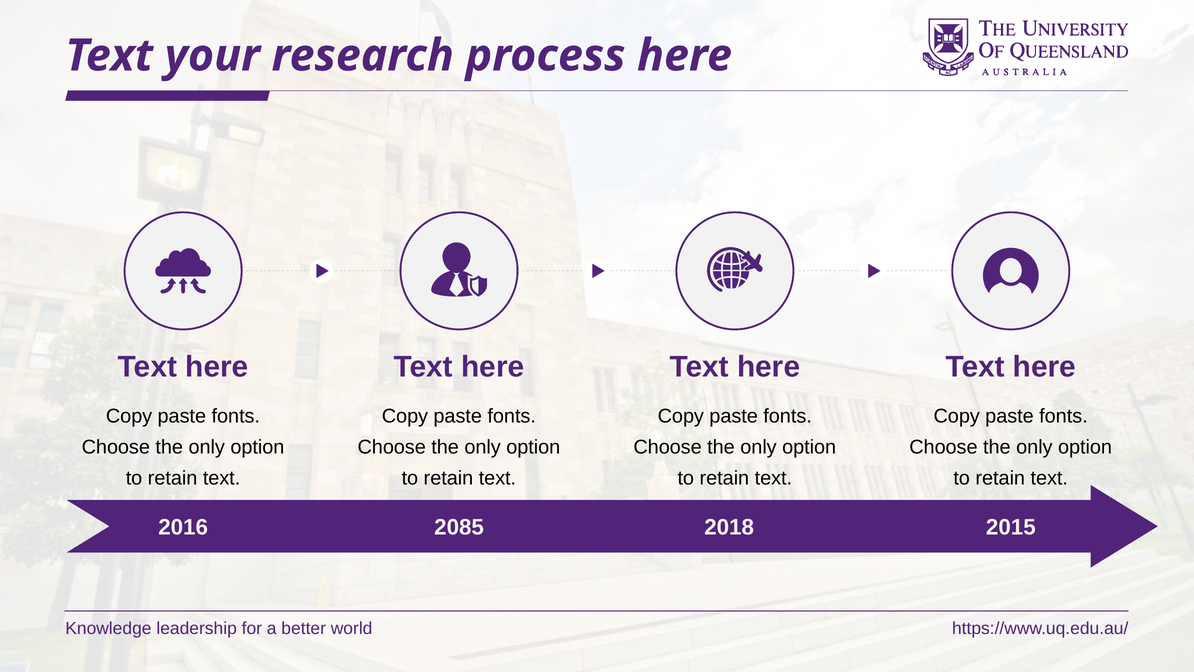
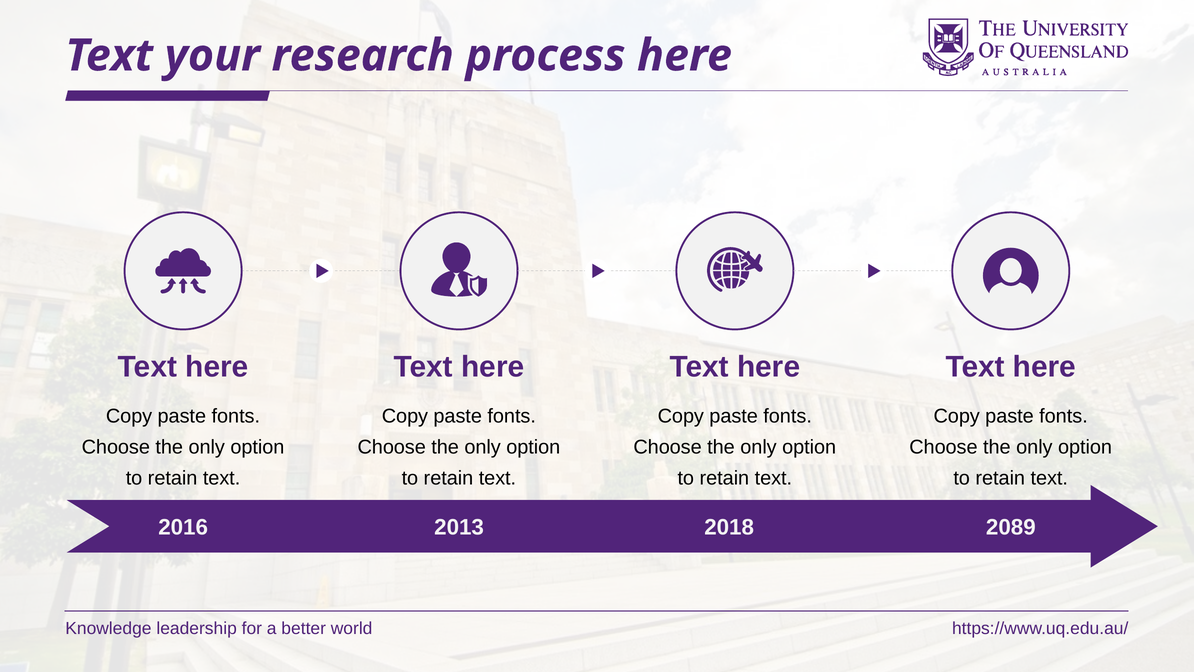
2085: 2085 -> 2013
2015: 2015 -> 2089
